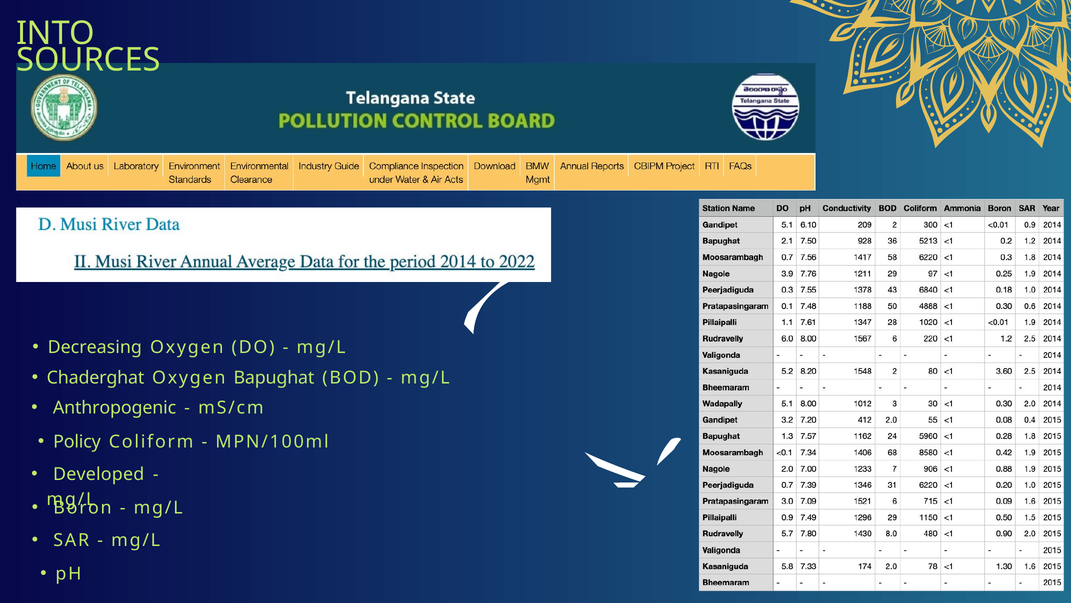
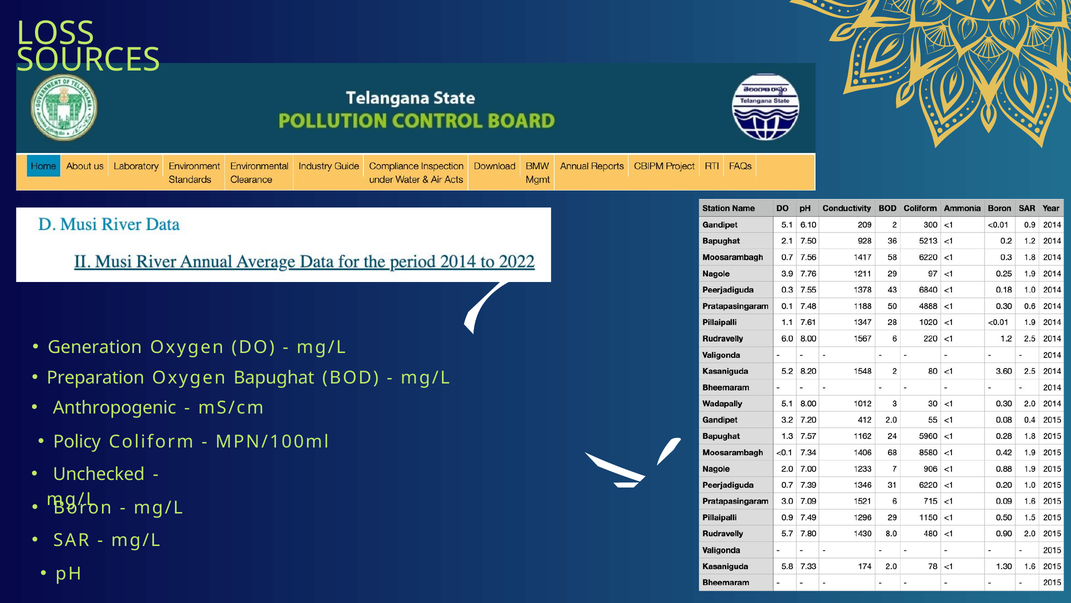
INTO: INTO -> LOSS
Decreasing: Decreasing -> Generation
Chaderghat: Chaderghat -> Preparation
Developed: Developed -> Unchecked
